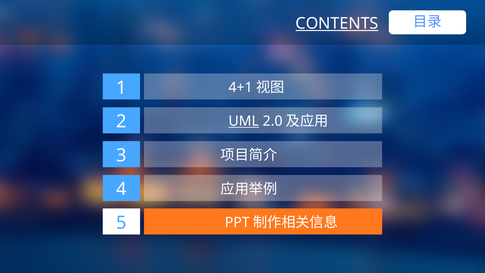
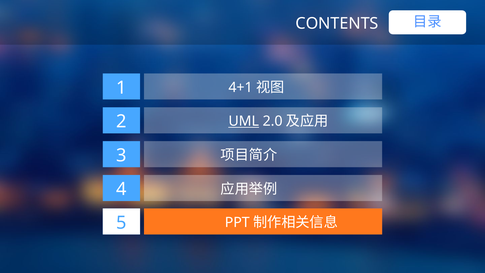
CONTENTS underline: present -> none
